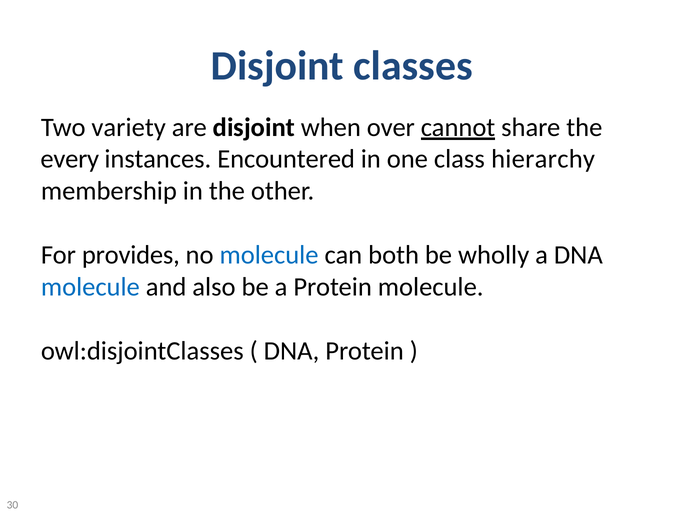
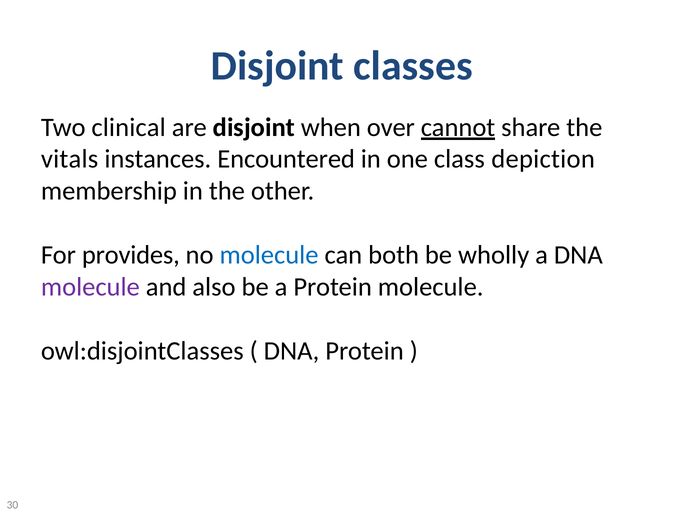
variety: variety -> clinical
every: every -> vitals
hierarchy: hierarchy -> depiction
molecule at (90, 287) colour: blue -> purple
